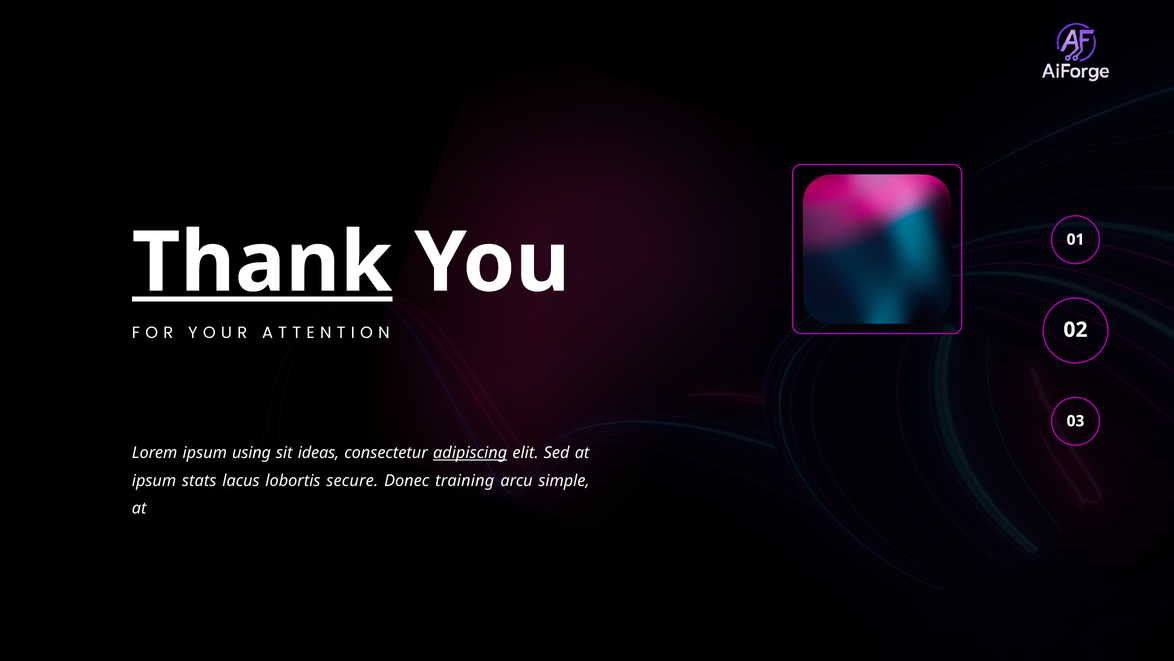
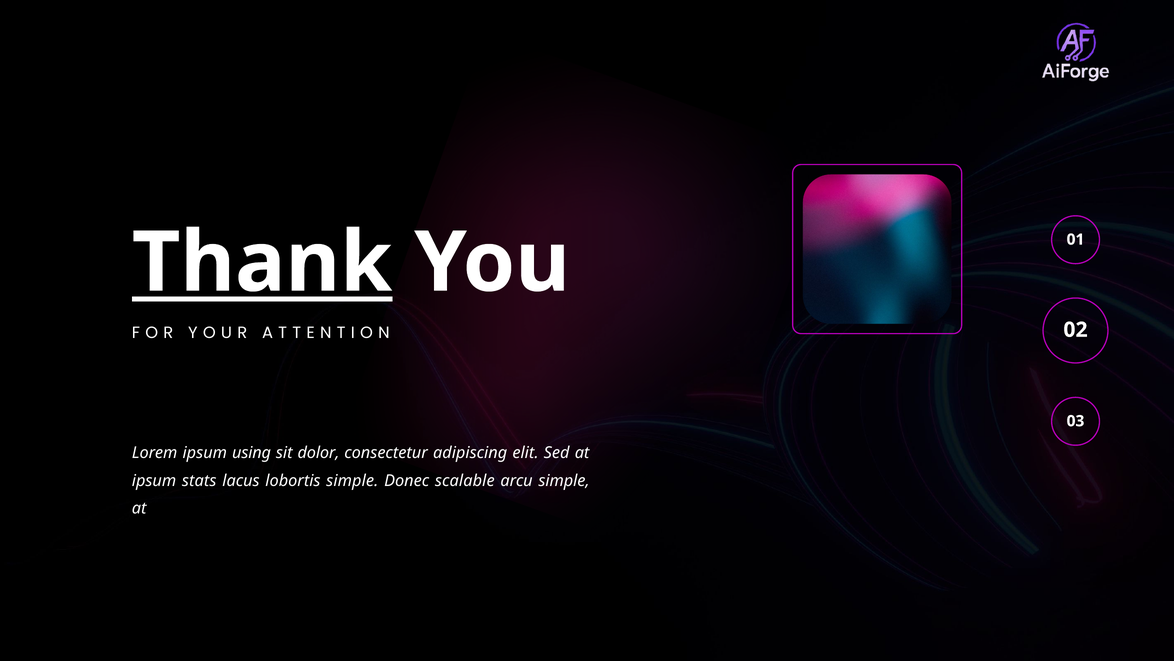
ideas: ideas -> dolor
adipiscing underline: present -> none
lobortis secure: secure -> simple
training: training -> scalable
